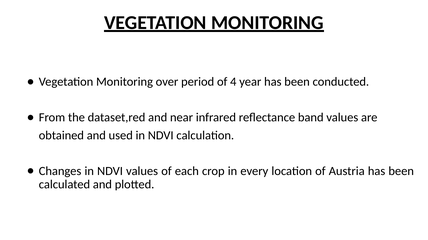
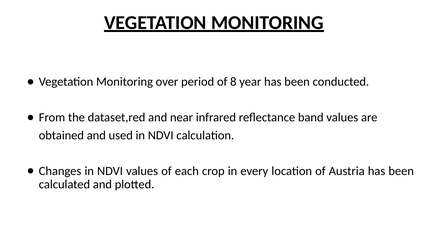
4: 4 -> 8
